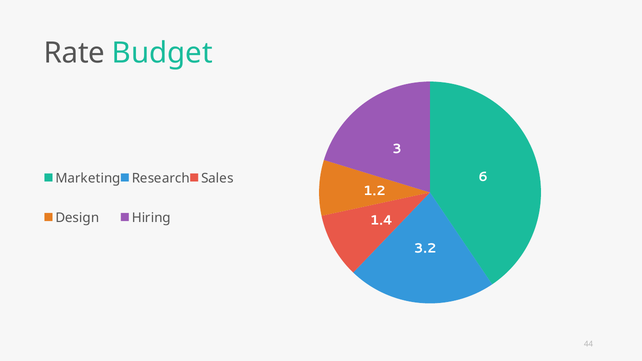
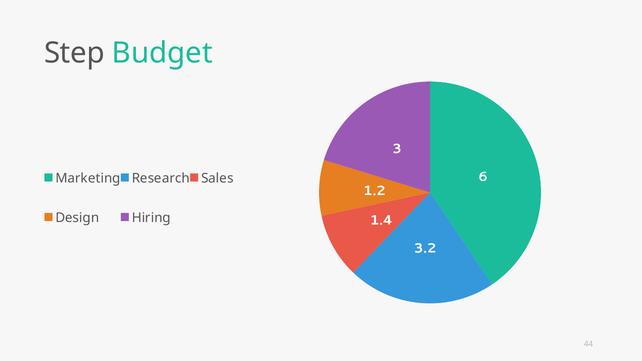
Rate: Rate -> Step
